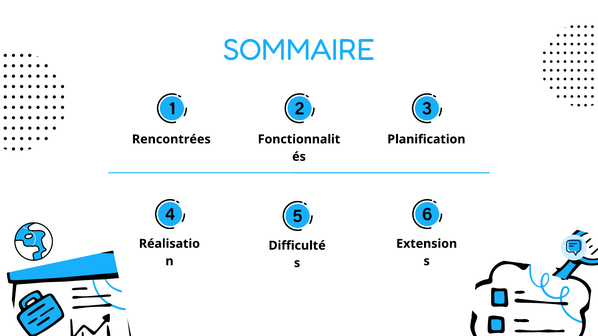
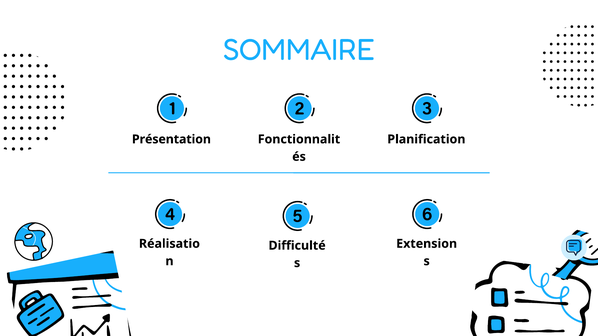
Rencontrées: Rencontrées -> Présentation
